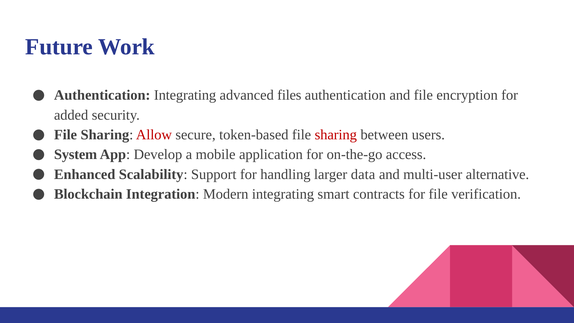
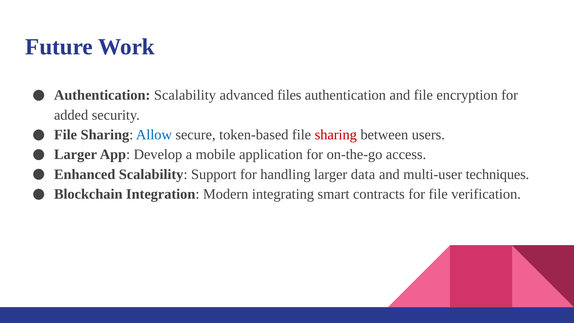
Authentication Integrating: Integrating -> Scalability
Allow colour: red -> blue
System at (76, 155): System -> Larger
alternative: alternative -> techniques
